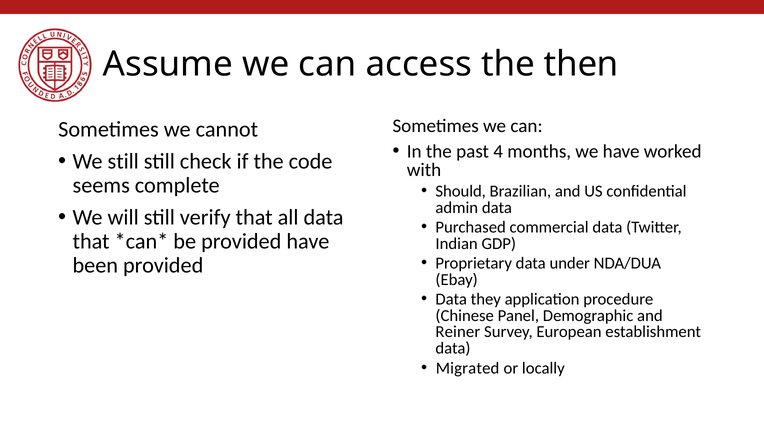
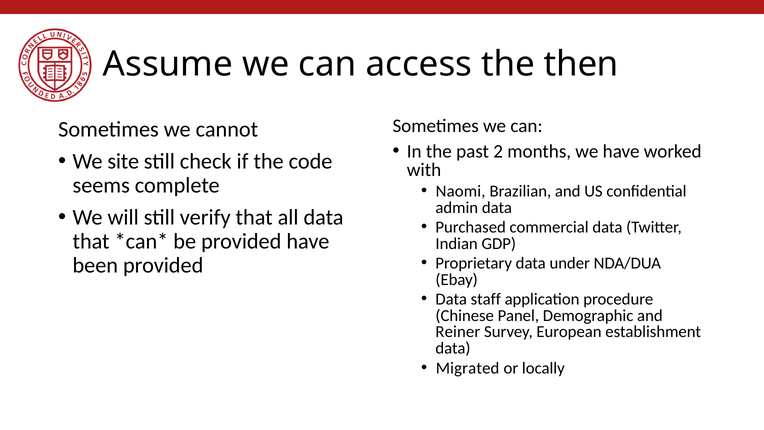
4: 4 -> 2
We still: still -> site
Should: Should -> Naomi
they: they -> staff
